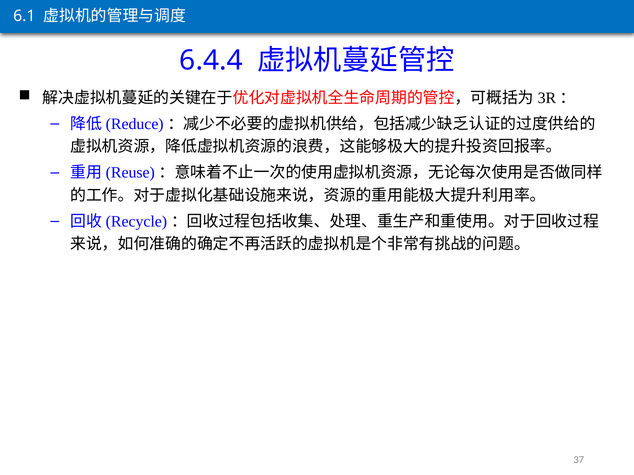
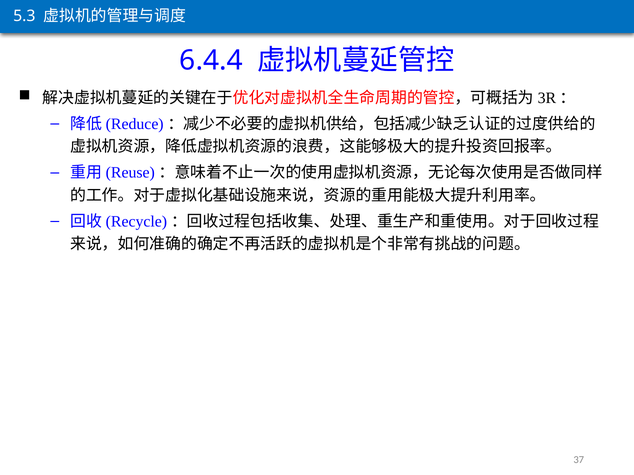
6.1: 6.1 -> 5.3
